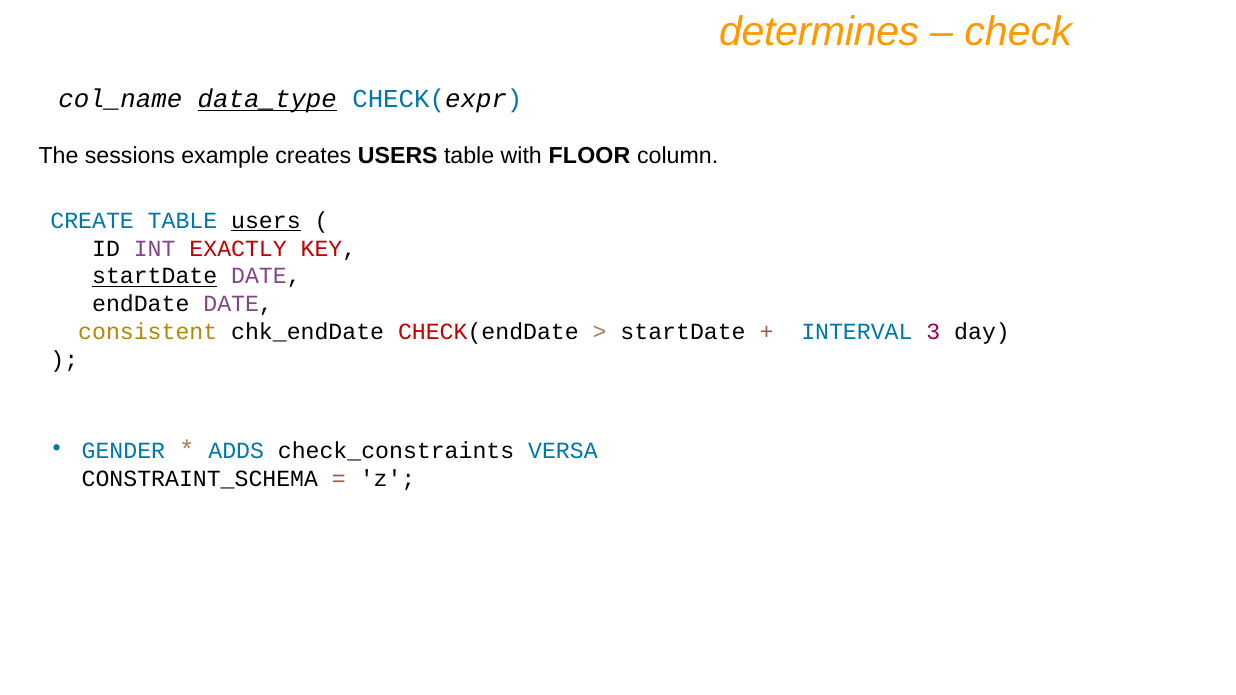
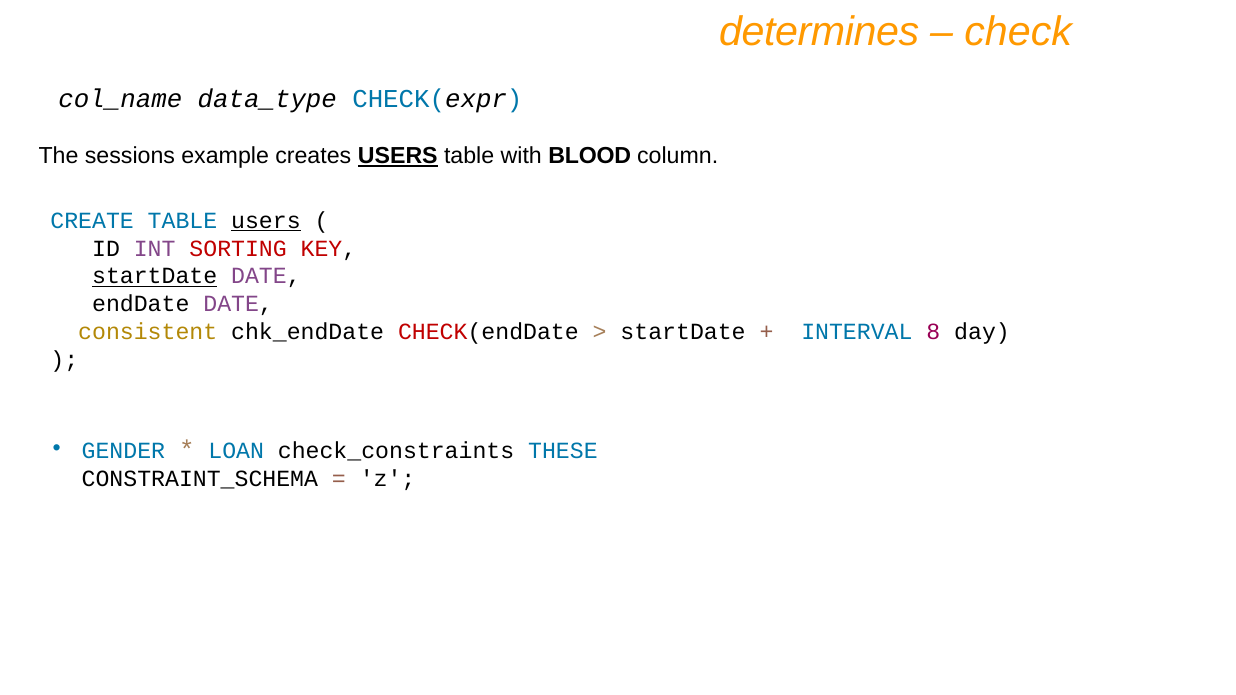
data_type underline: present -> none
USERS at (398, 156) underline: none -> present
FLOOR: FLOOR -> BLOOD
EXACTLY: EXACTLY -> SORTING
3: 3 -> 8
ADDS: ADDS -> LOAN
VERSA: VERSA -> THESE
